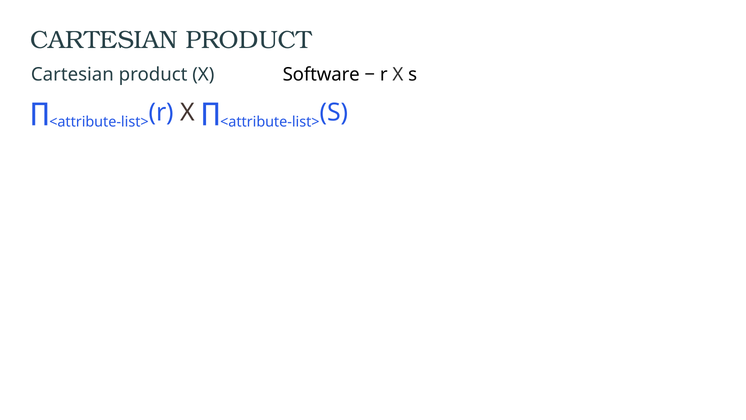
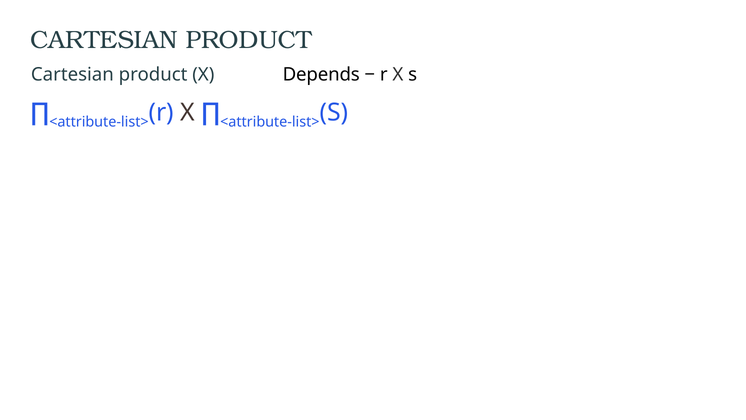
Software: Software -> Depends
